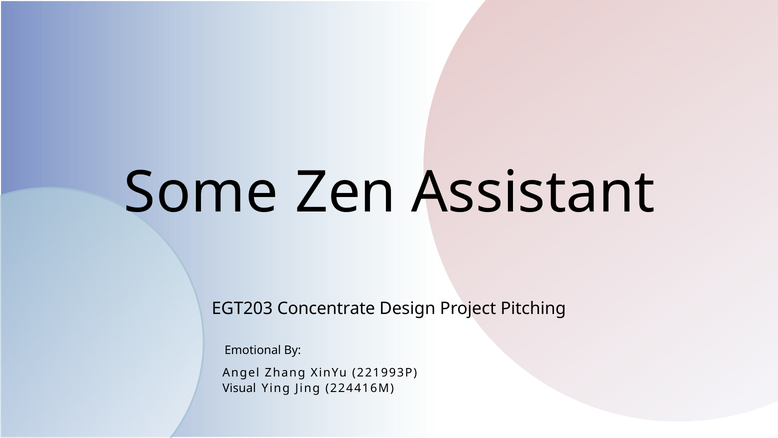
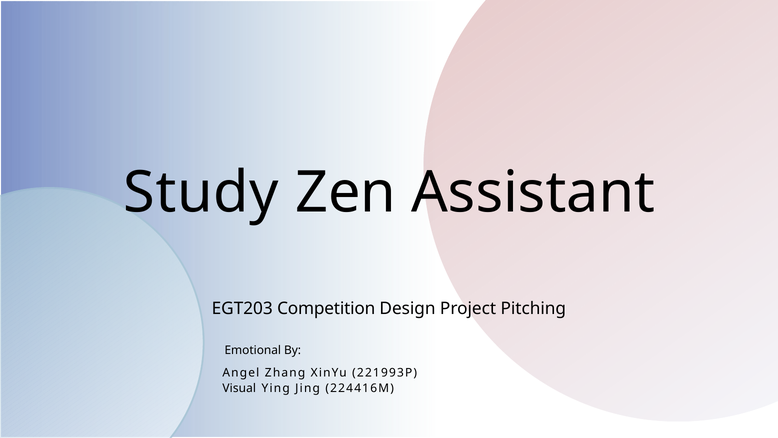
Some: Some -> Study
Concentrate: Concentrate -> Competition
